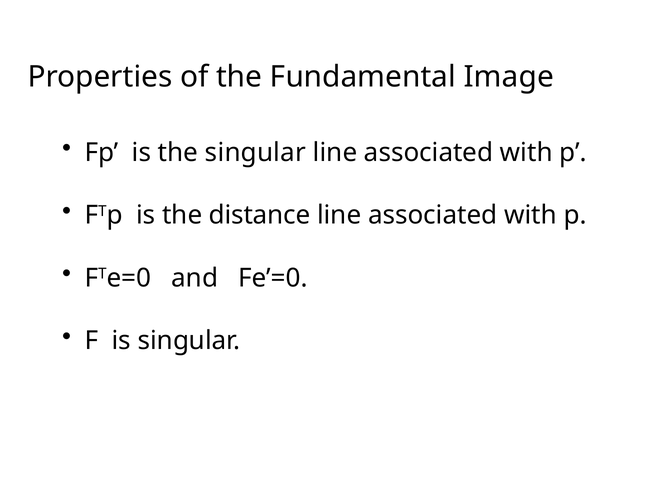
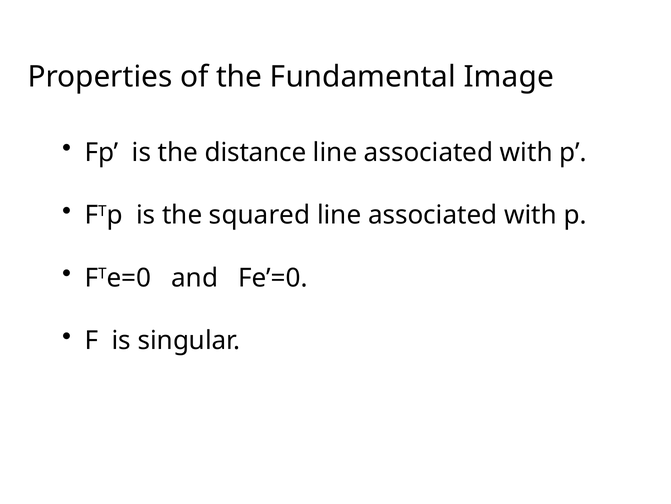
the singular: singular -> distance
distance: distance -> squared
